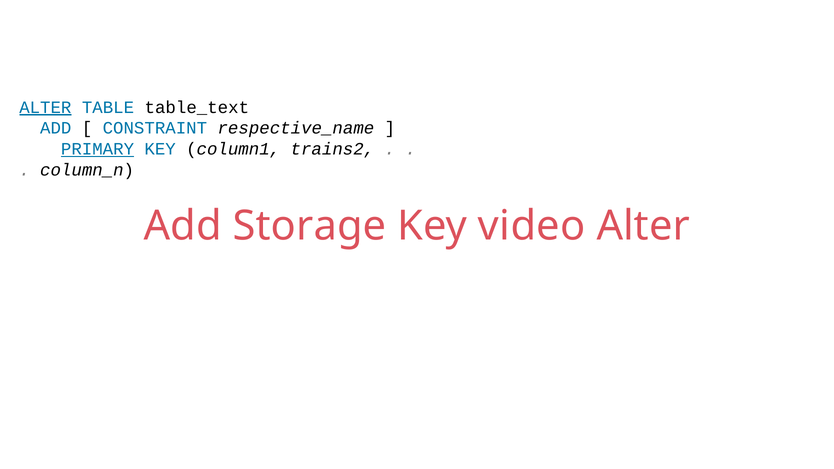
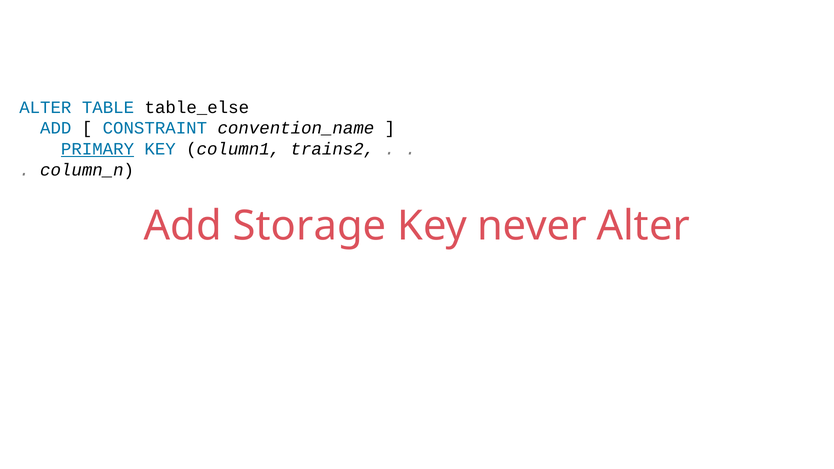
ALTER at (45, 107) underline: present -> none
table_text: table_text -> table_else
respective_name: respective_name -> convention_name
video: video -> never
